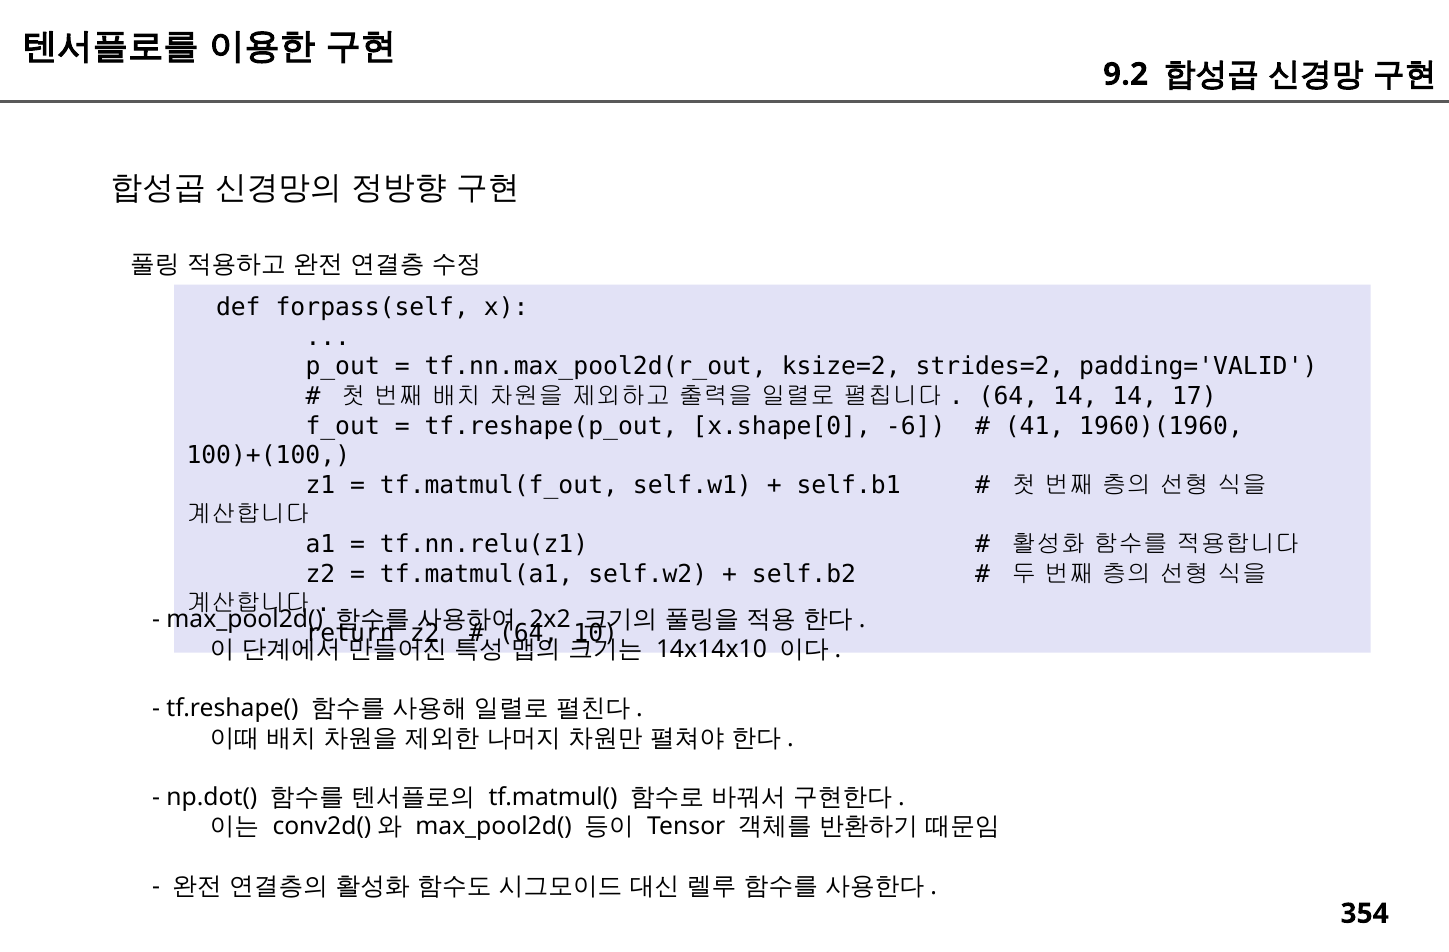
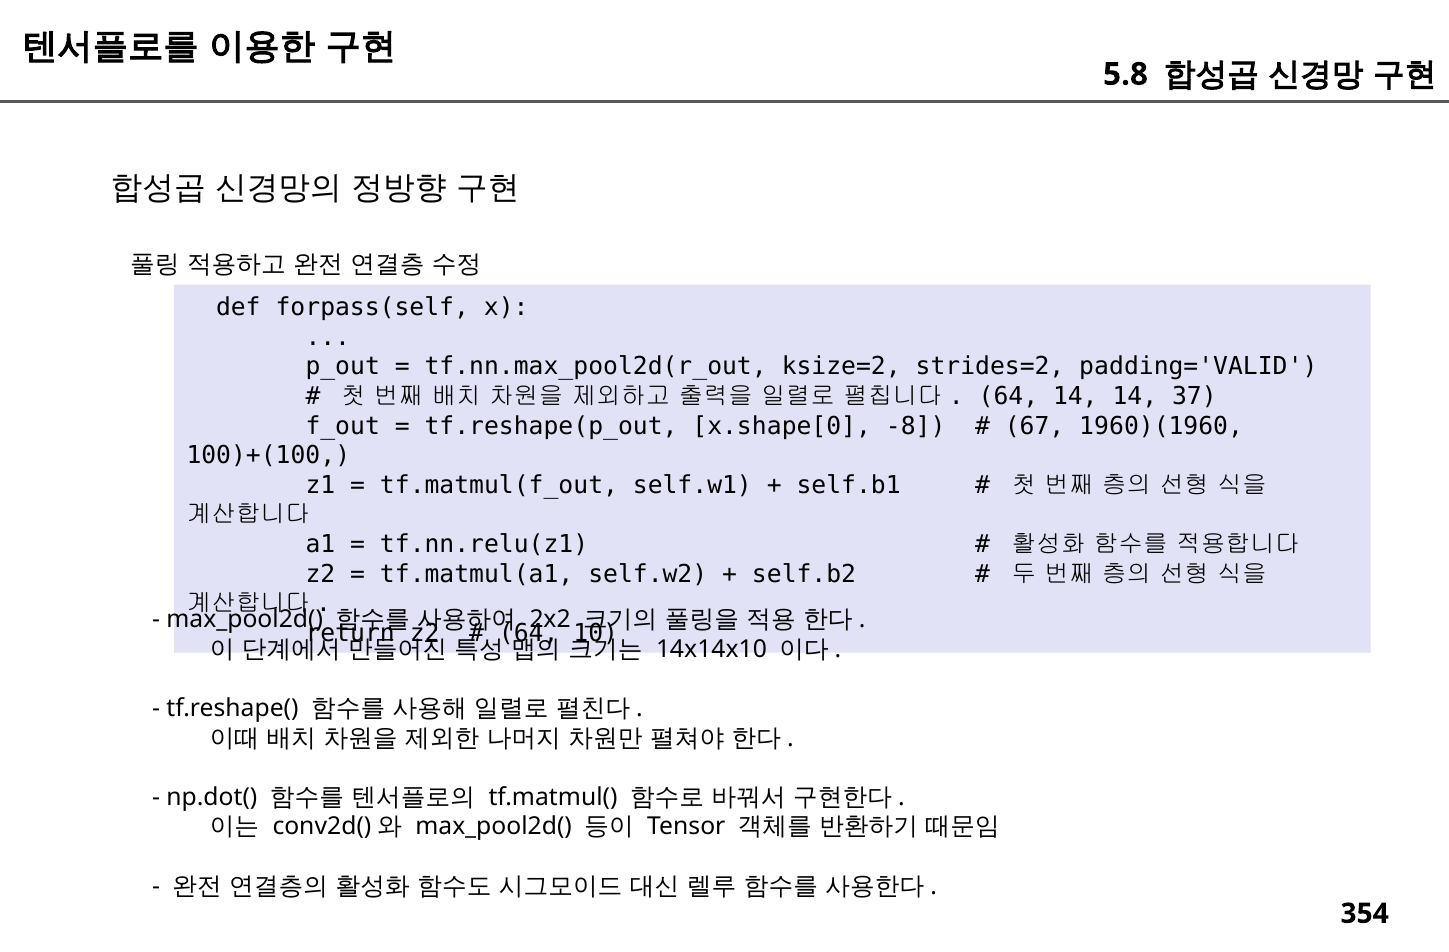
9.2: 9.2 -> 5.8
17: 17 -> 37
-6: -6 -> -8
41: 41 -> 67
